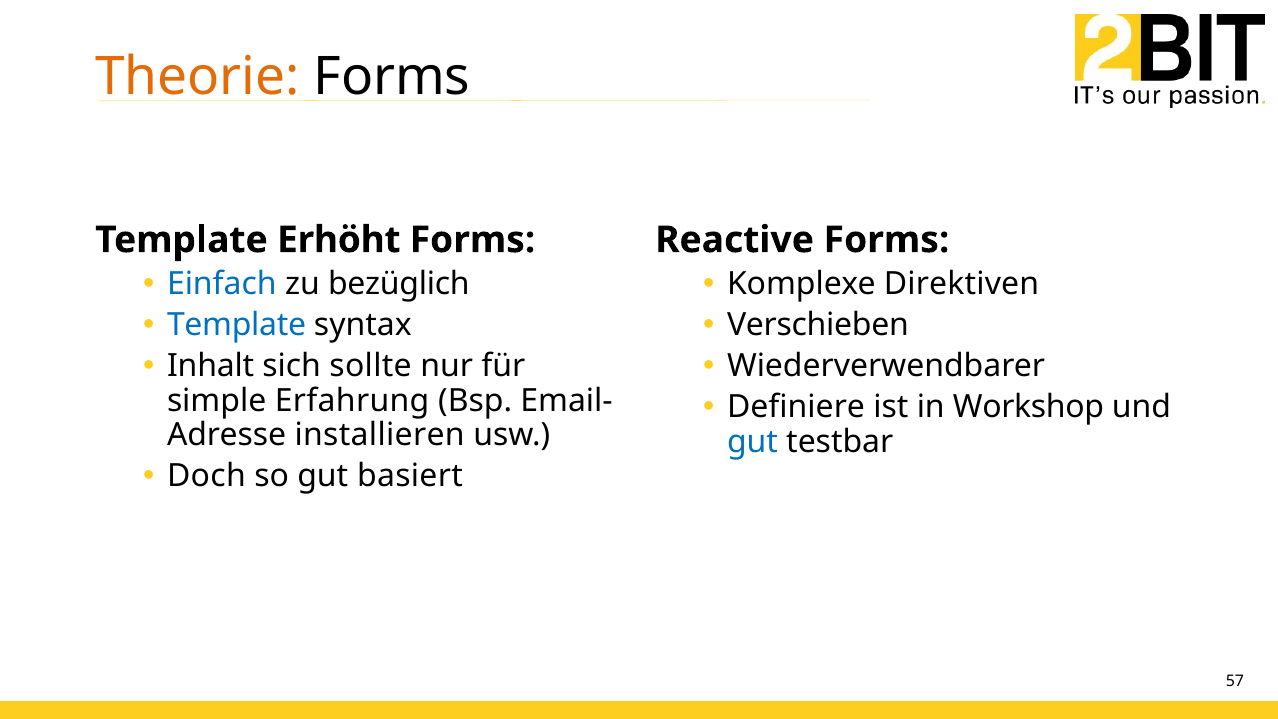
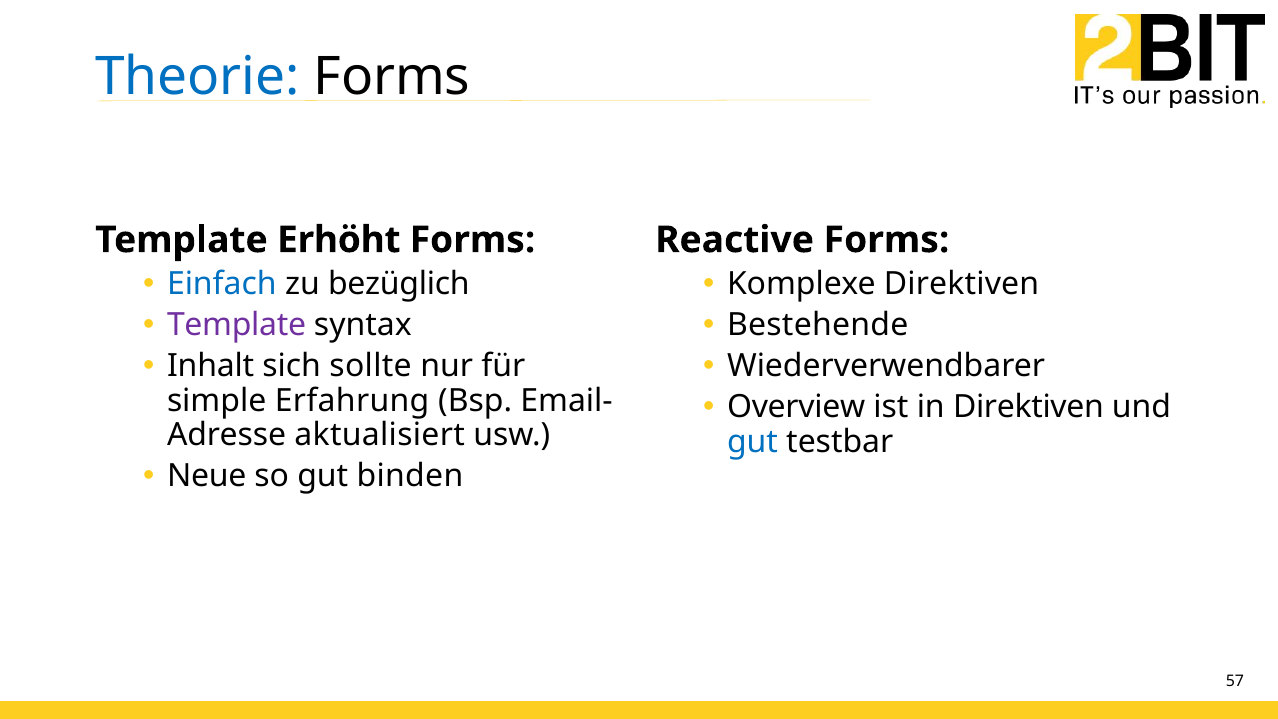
Theorie colour: orange -> blue
Template at (237, 325) colour: blue -> purple
Verschieben: Verschieben -> Bestehende
Definiere: Definiere -> Overview
in Workshop: Workshop -> Direktiven
installieren: installieren -> aktualisiert
Doch: Doch -> Neue
basiert: basiert -> binden
